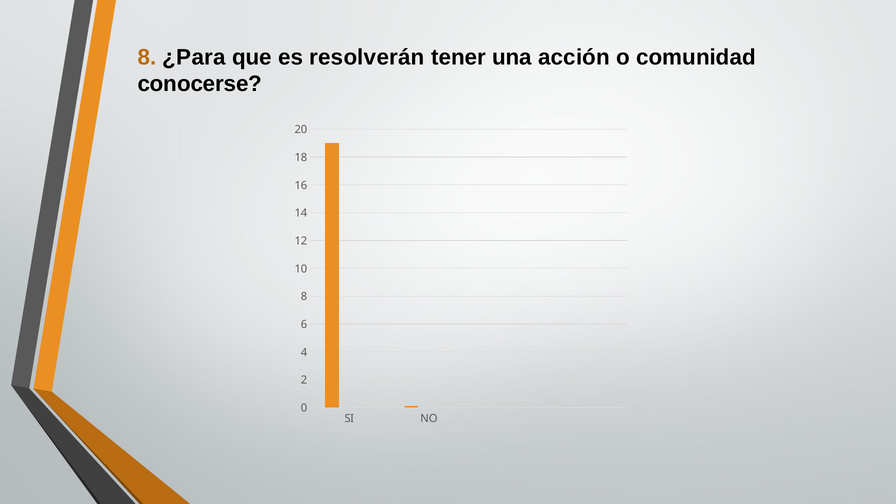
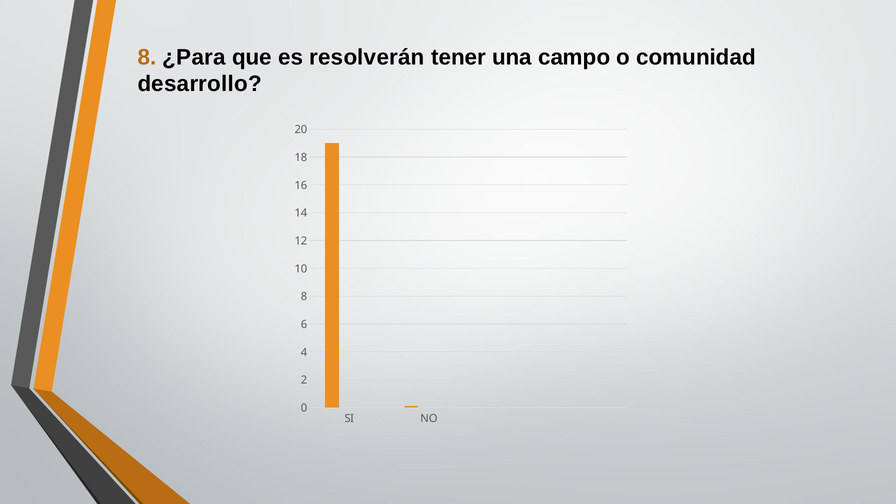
acción: acción -> campo
conocerse: conocerse -> desarrollo
